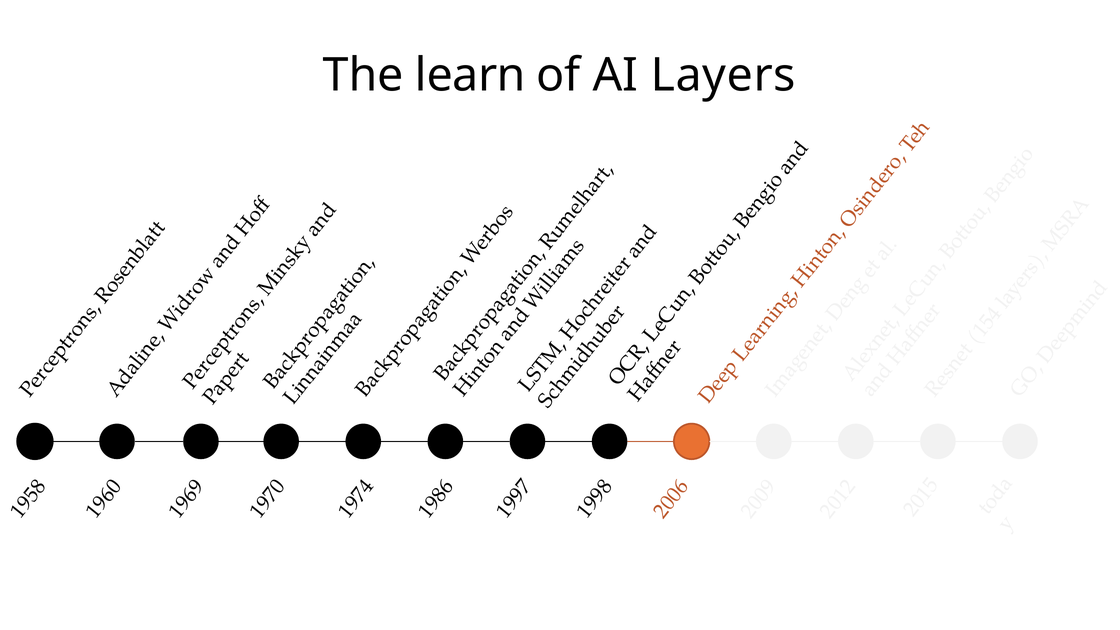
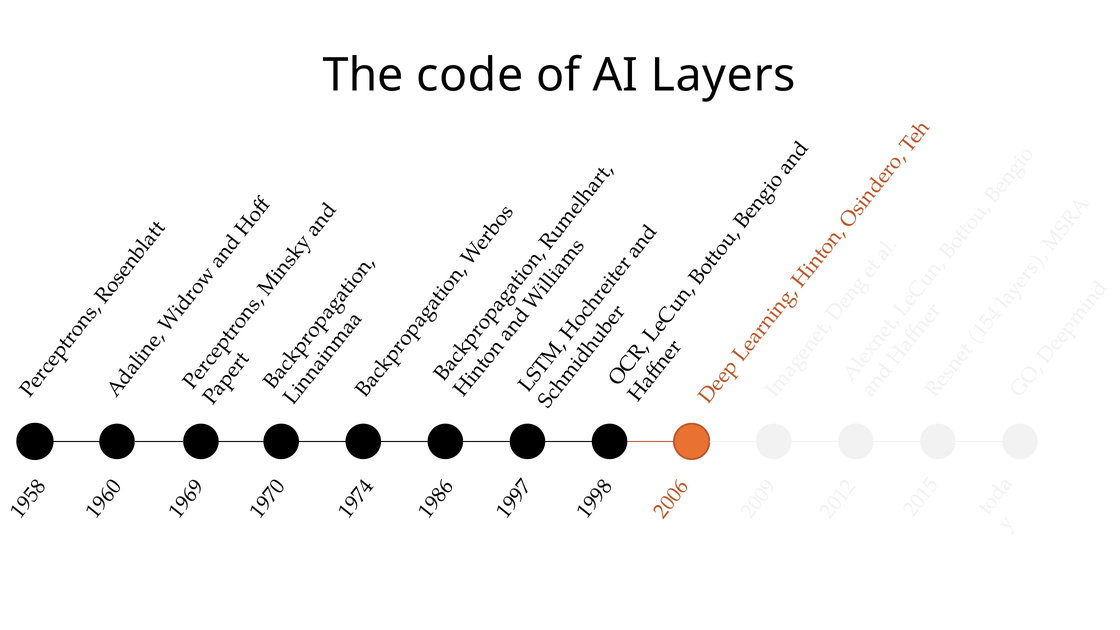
learn: learn -> code
